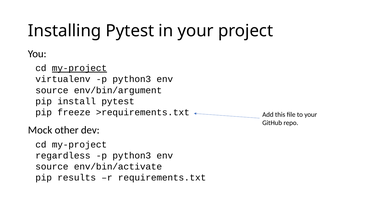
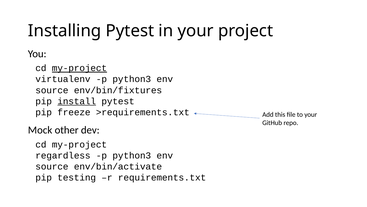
env/bin/argument: env/bin/argument -> env/bin/fixtures
install underline: none -> present
results: results -> testing
